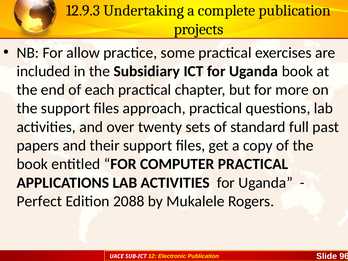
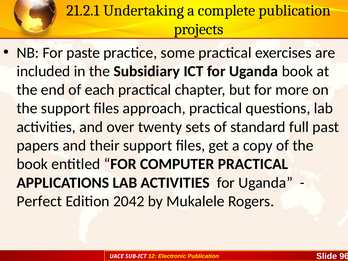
12.9.3: 12.9.3 -> 21.2.1
allow: allow -> paste
2088: 2088 -> 2042
